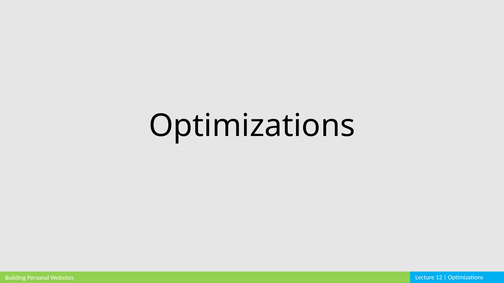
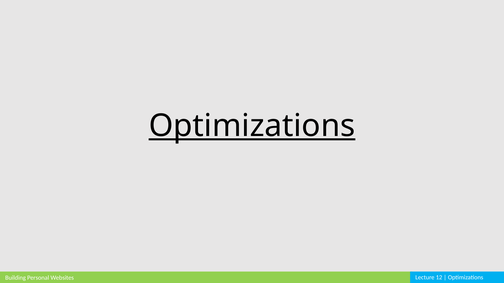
Optimizations at (252, 126) underline: none -> present
